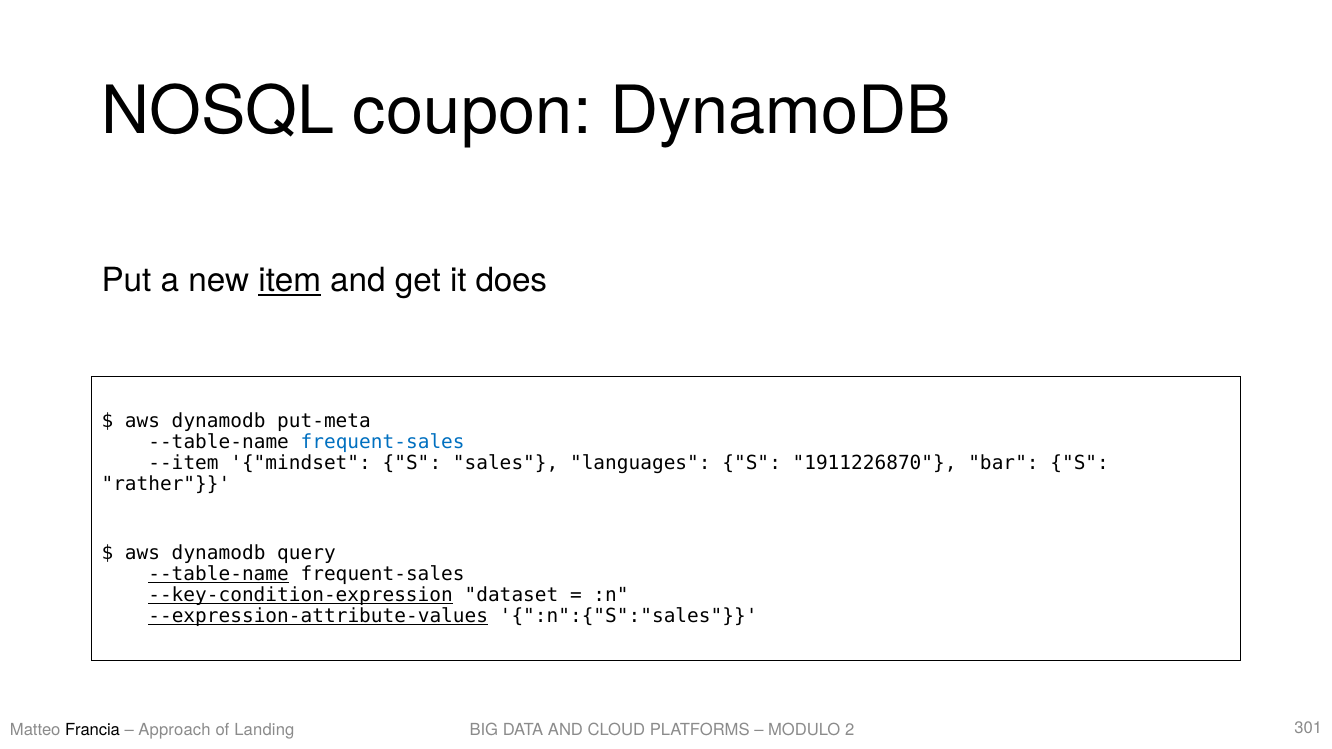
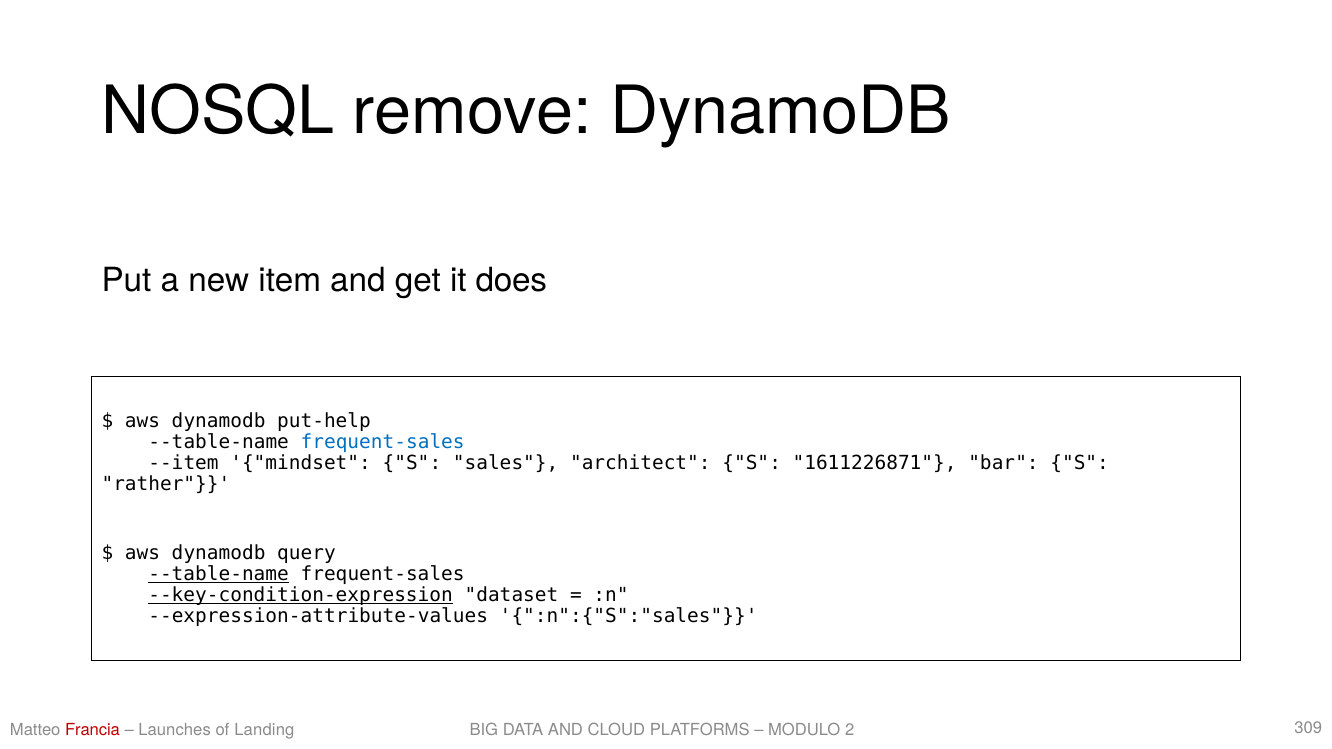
coupon: coupon -> remove
item underline: present -> none
put-meta: put-meta -> put-help
languages: languages -> architect
1911226870: 1911226870 -> 1611226871
--expression-attribute-values underline: present -> none
Francia colour: black -> red
Approach: Approach -> Launches
301: 301 -> 309
